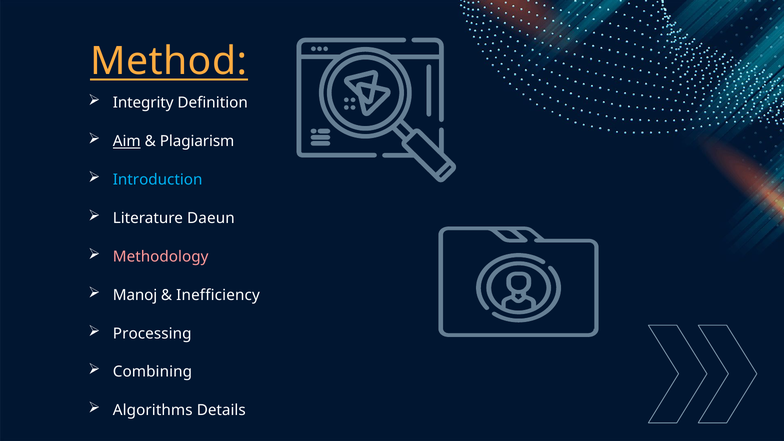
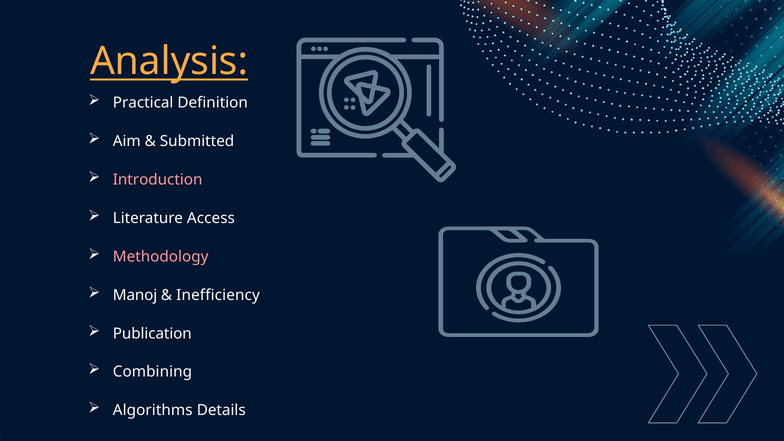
Method: Method -> Analysis
Integrity: Integrity -> Practical
Aim underline: present -> none
Plagiarism: Plagiarism -> Submitted
Introduction colour: light blue -> pink
Daeun: Daeun -> Access
Processing: Processing -> Publication
